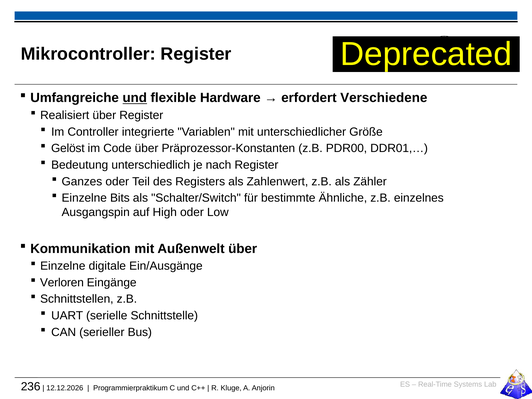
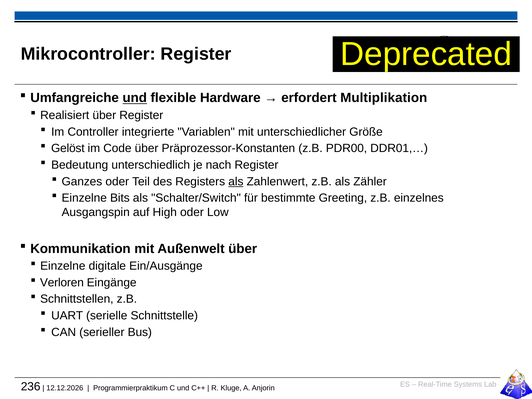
Verschiedene: Verschiedene -> Multiplikation
als at (236, 181) underline: none -> present
Ähnliche: Ähnliche -> Greeting
